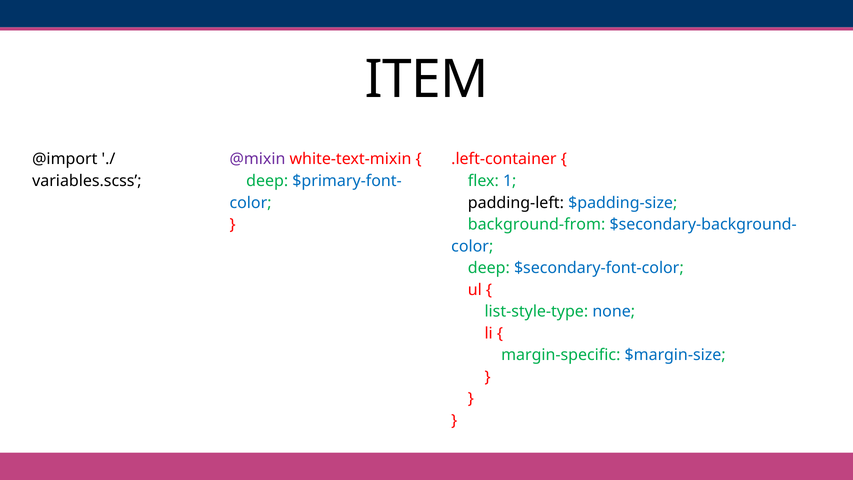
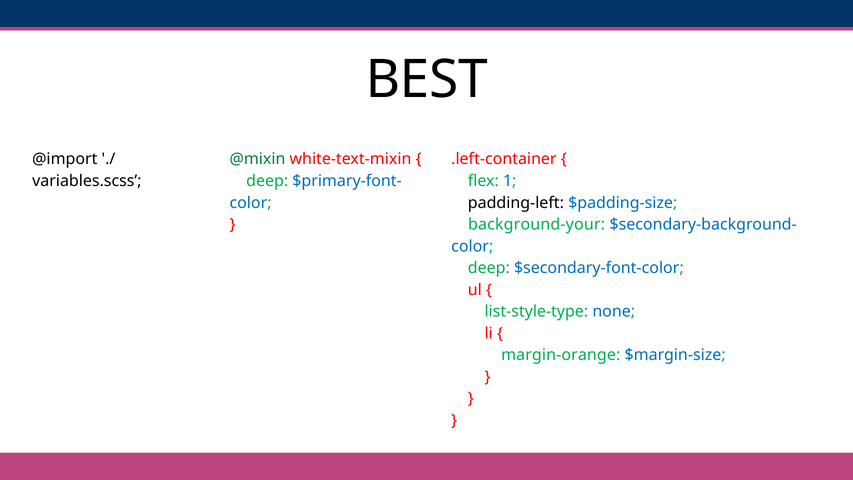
ITEM: ITEM -> BEST
@mixin colour: purple -> green
background-from: background-from -> background-your
margin-specific: margin-specific -> margin-orange
